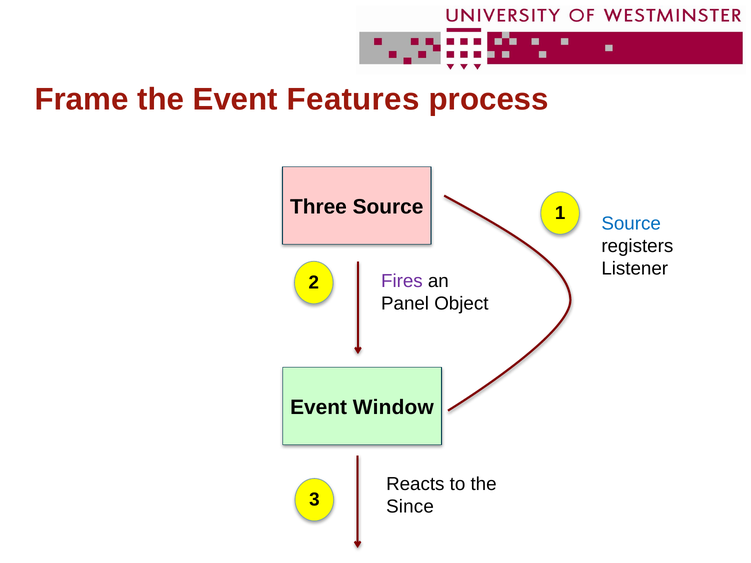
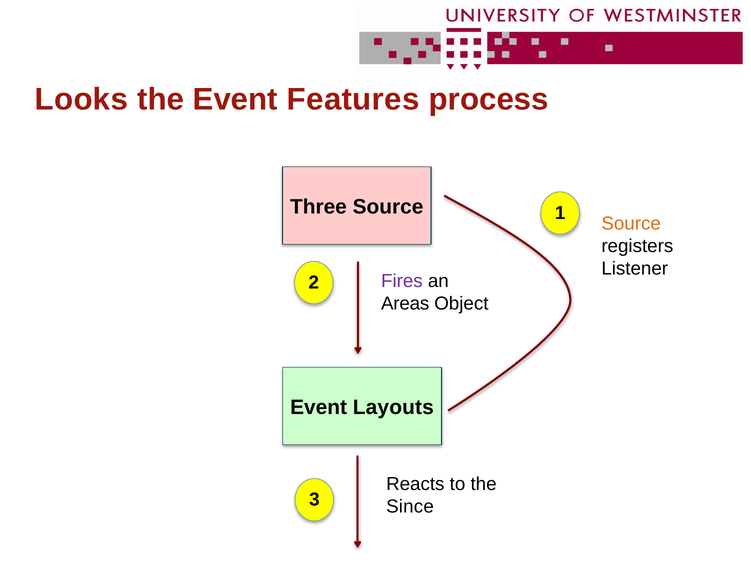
Frame: Frame -> Looks
Source at (631, 224) colour: blue -> orange
Panel: Panel -> Areas
Window: Window -> Layouts
